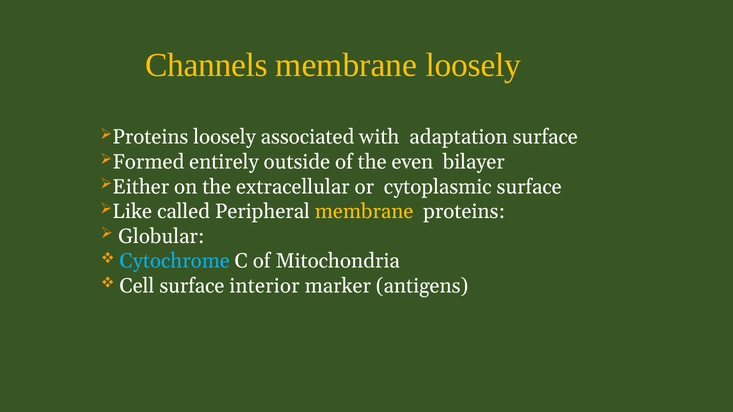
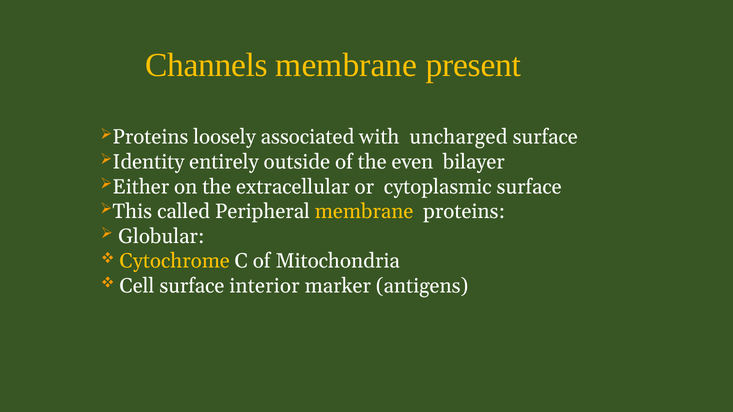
membrane loosely: loosely -> present
adaptation: adaptation -> uncharged
Formed: Formed -> Identity
Like: Like -> This
Cytochrome colour: light blue -> yellow
